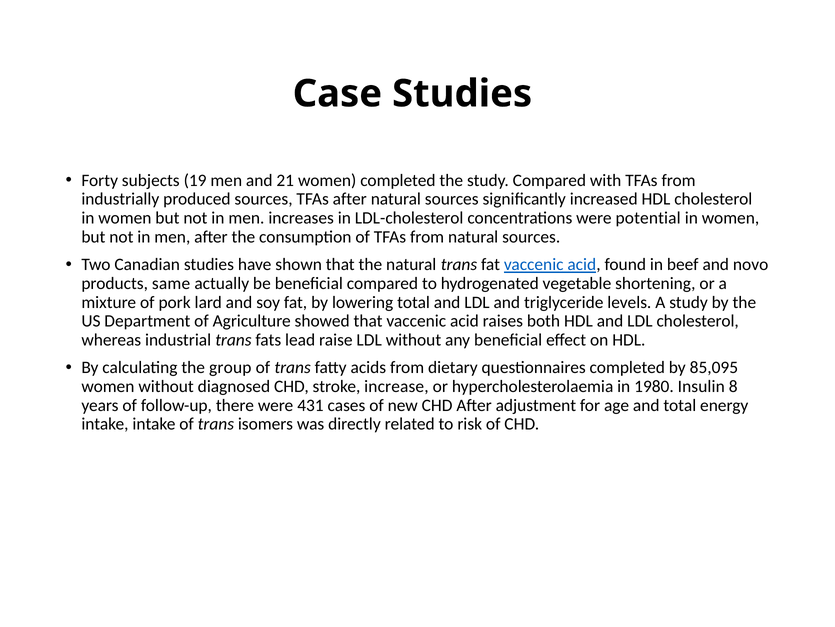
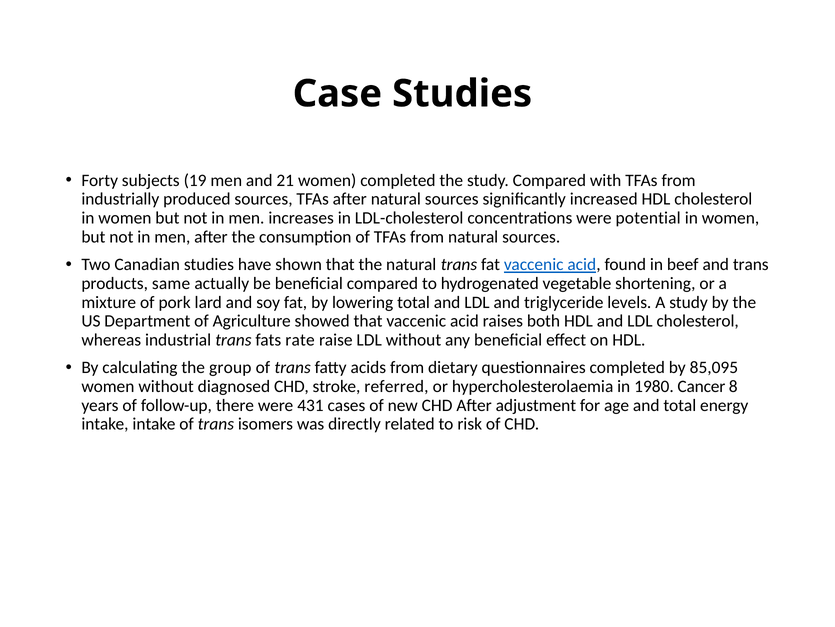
and novo: novo -> trans
lead: lead -> rate
increase: increase -> referred
Insulin: Insulin -> Cancer
